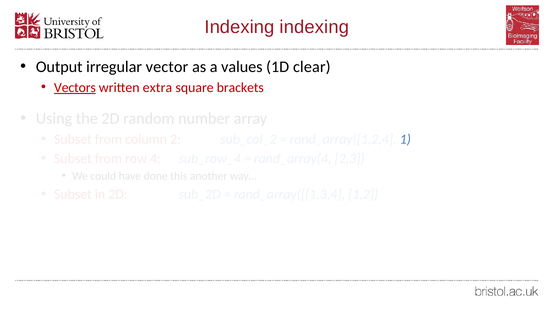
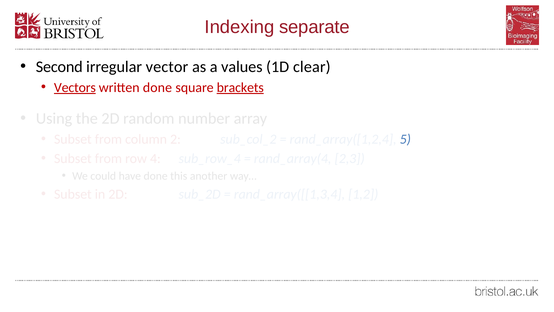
Indexing indexing: indexing -> separate
Output: Output -> Second
written extra: extra -> done
brackets underline: none -> present
1: 1 -> 5
